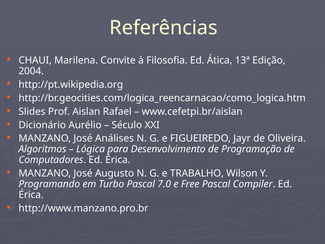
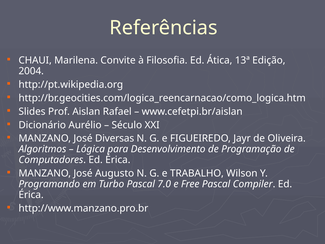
Análises: Análises -> Diversas
